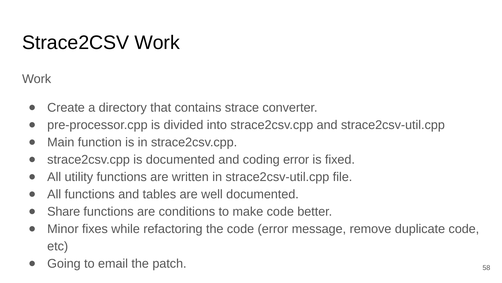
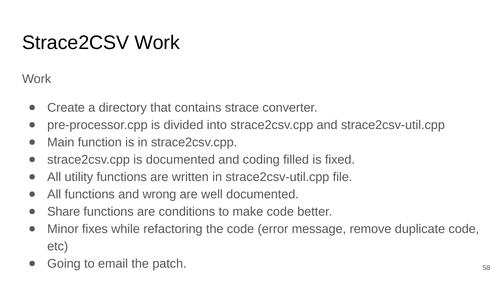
coding error: error -> filled
tables: tables -> wrong
